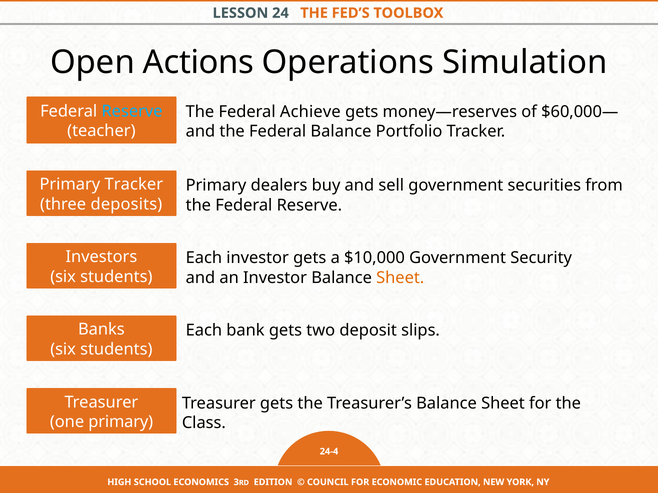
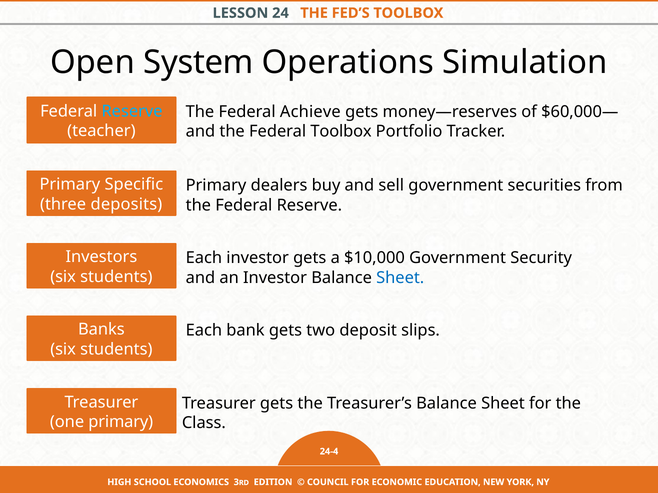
Actions: Actions -> System
Federal Balance: Balance -> Toolbox
Primary Tracker: Tracker -> Specific
Sheet at (400, 278) colour: orange -> blue
